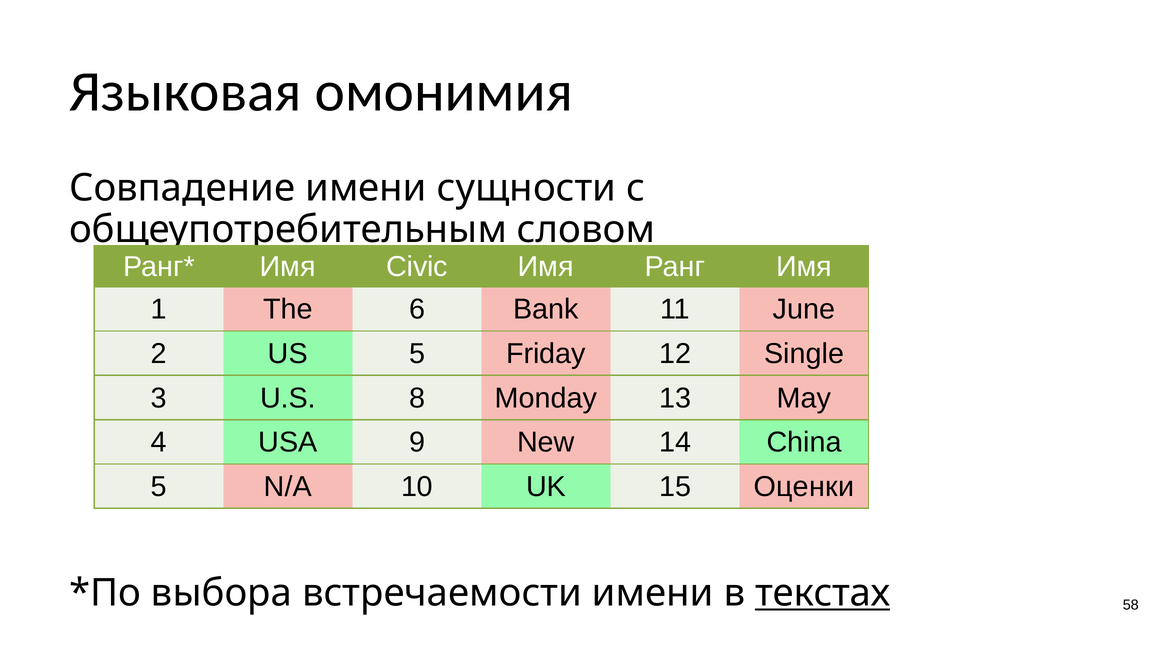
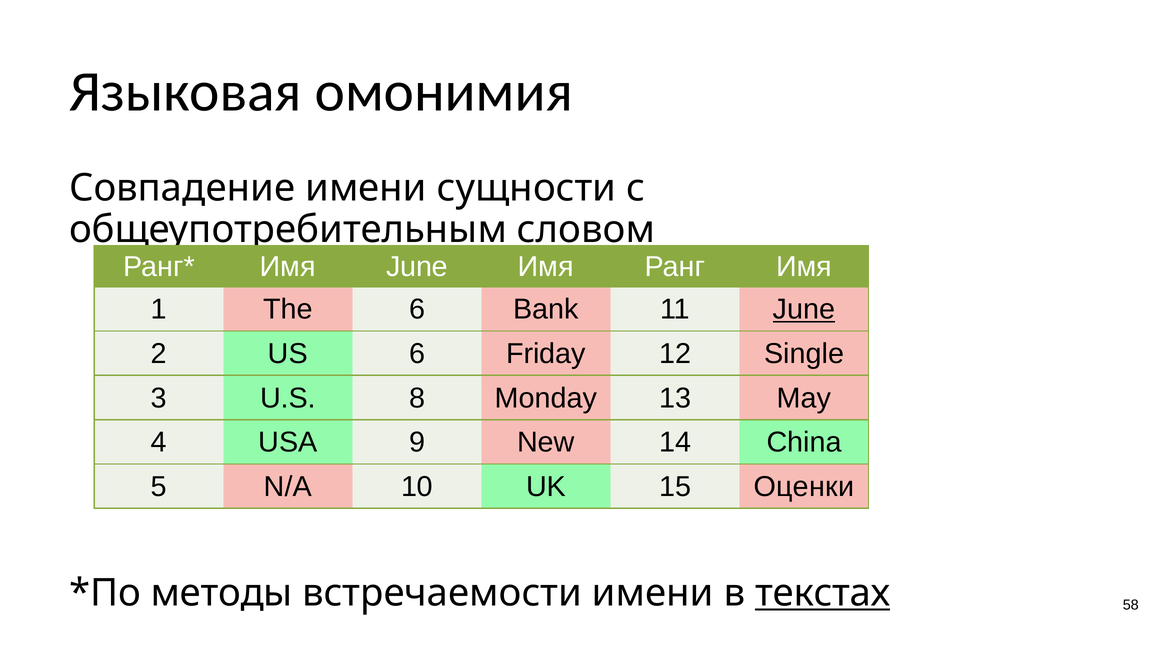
Имя Civic: Civic -> June
June at (804, 309) underline: none -> present
US 5: 5 -> 6
выбора: выбора -> методы
